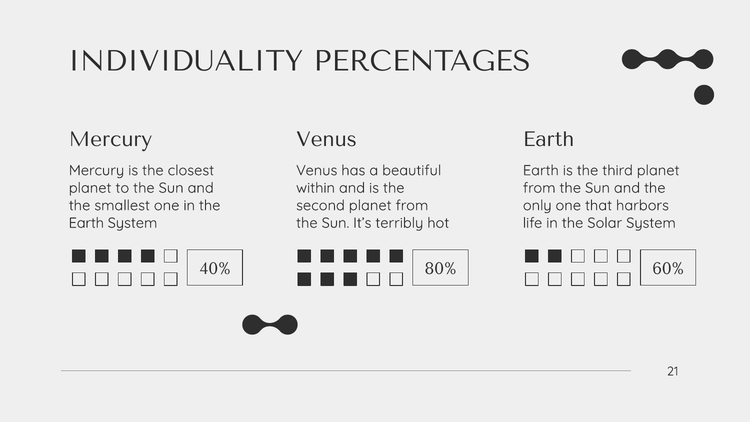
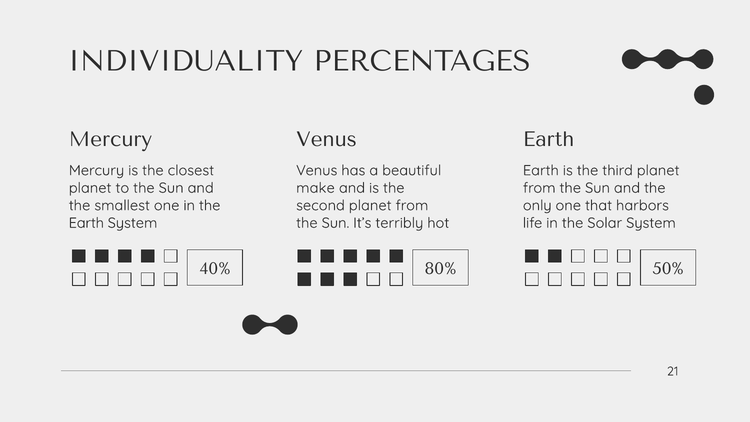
within: within -> make
60%: 60% -> 50%
